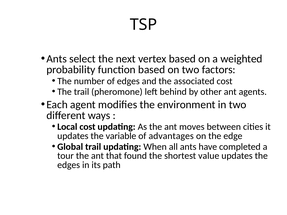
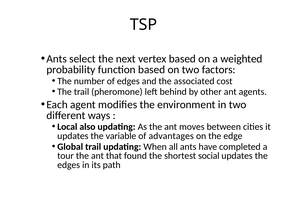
Local cost: cost -> also
value: value -> social
